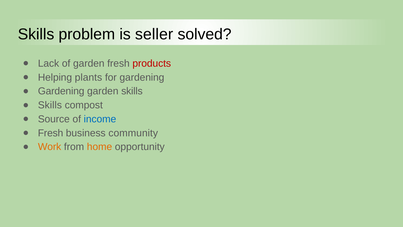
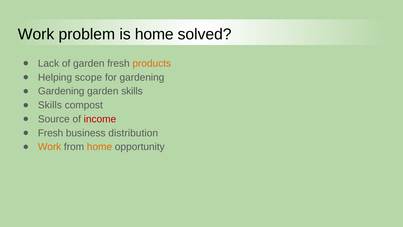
Skills at (36, 34): Skills -> Work
is seller: seller -> home
products colour: red -> orange
plants: plants -> scope
income colour: blue -> red
community: community -> distribution
